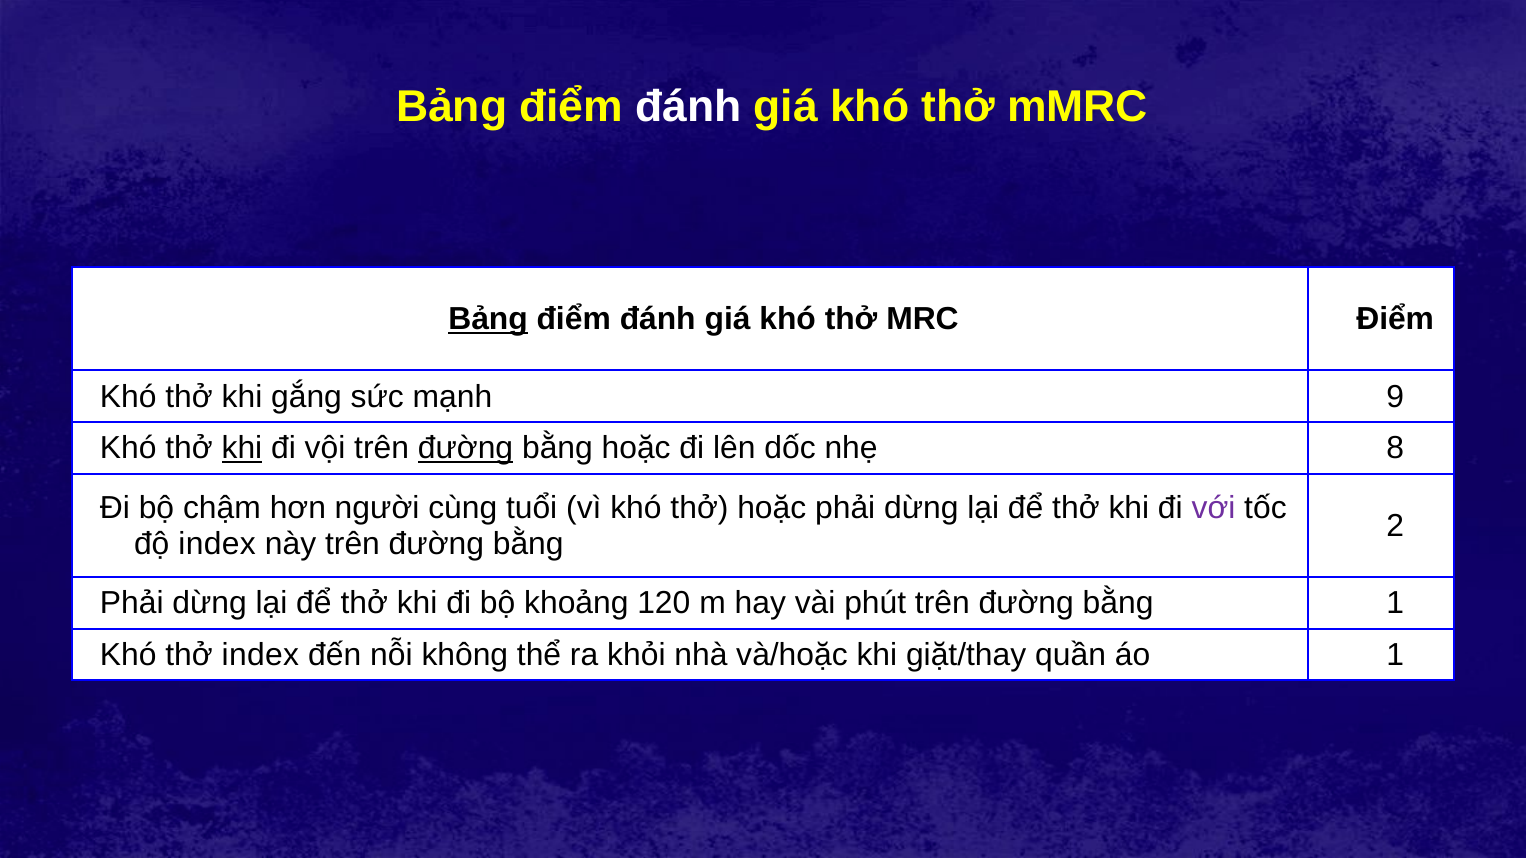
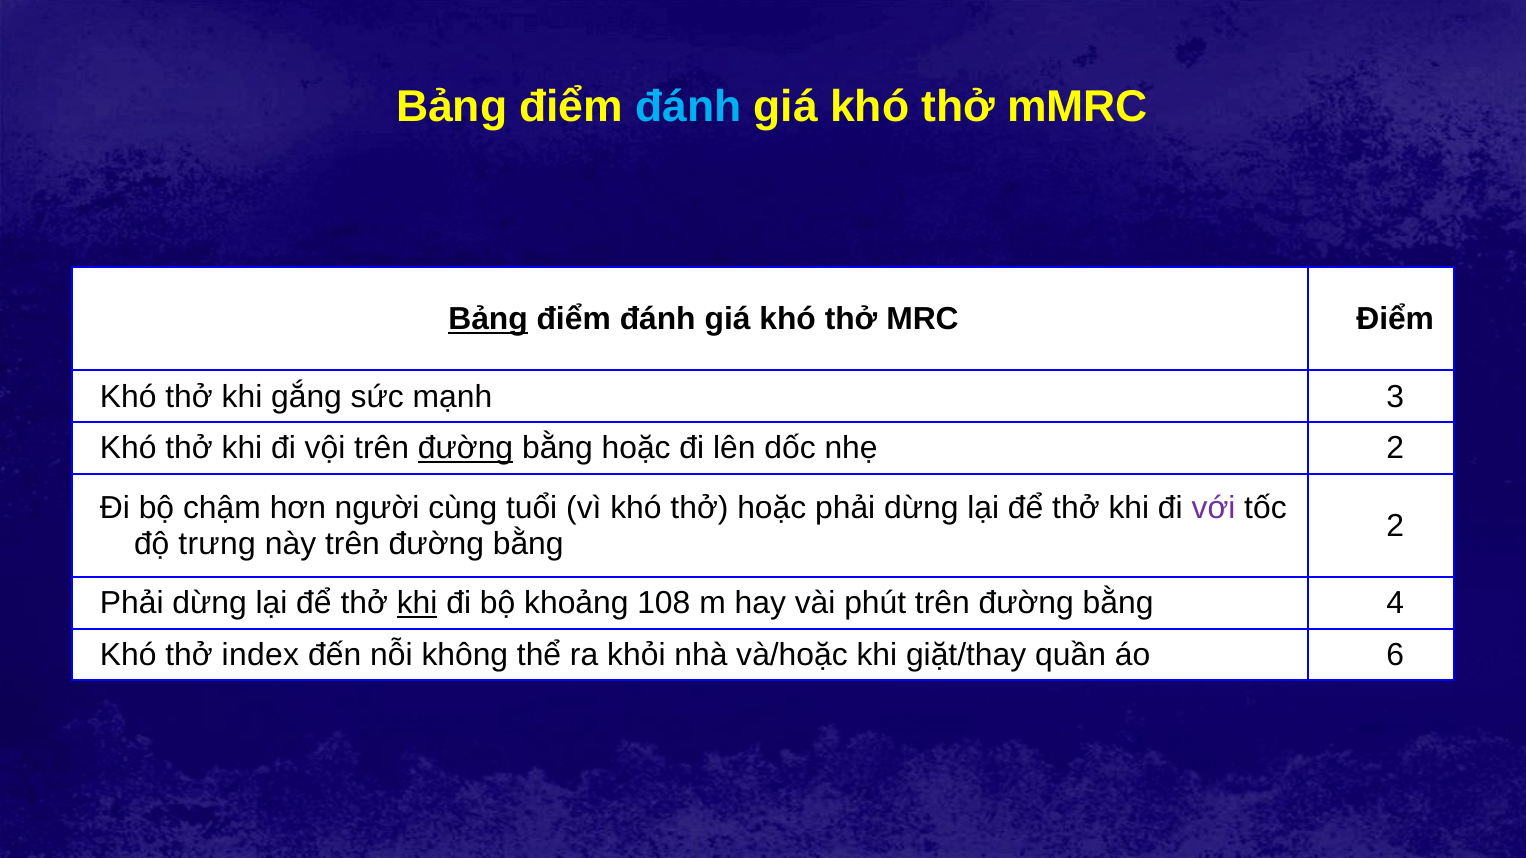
đánh at (689, 107) colour: white -> light blue
9: 9 -> 3
khi at (242, 449) underline: present -> none
nhẹ 8: 8 -> 2
độ index: index -> trưng
khi at (417, 604) underline: none -> present
120: 120 -> 108
bằng 1: 1 -> 4
áo 1: 1 -> 6
